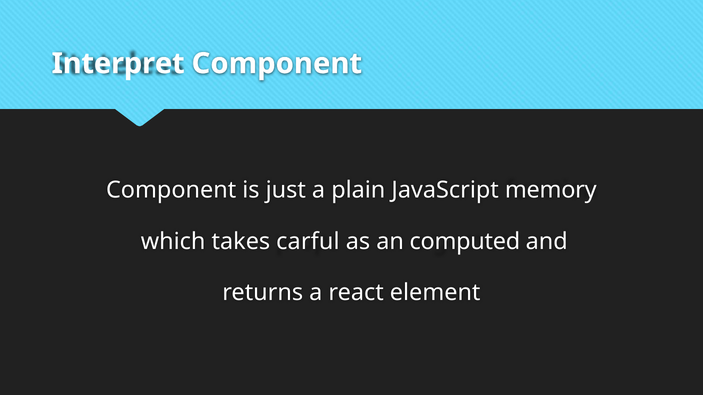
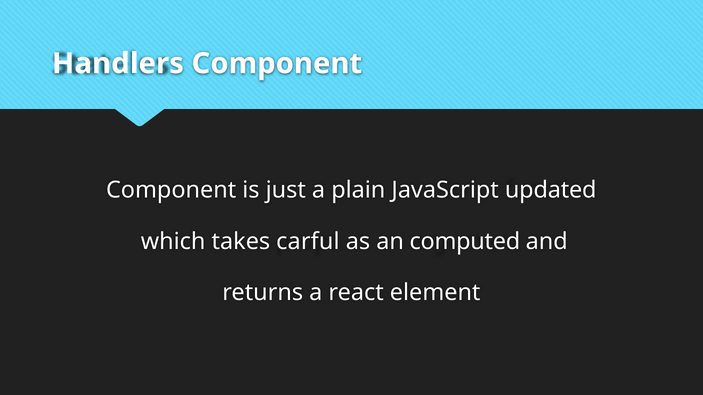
Interpret: Interpret -> Handlers
memory: memory -> updated
